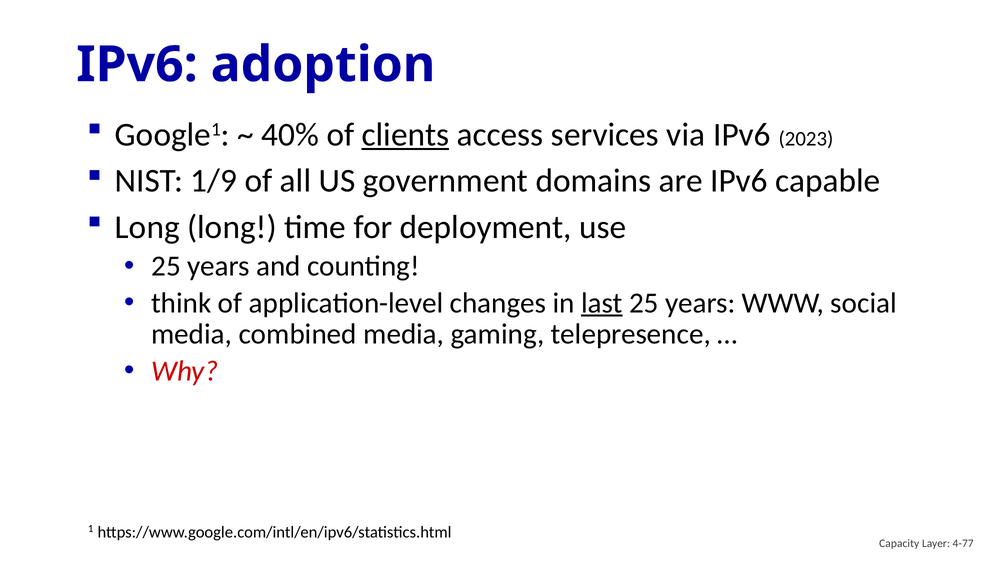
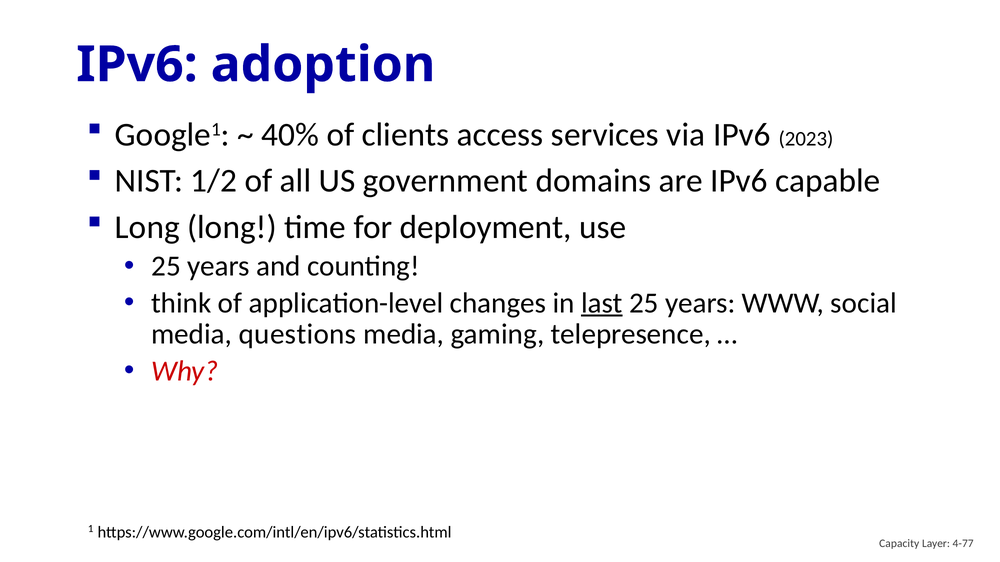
clients underline: present -> none
1/9: 1/9 -> 1/2
combined: combined -> questions
